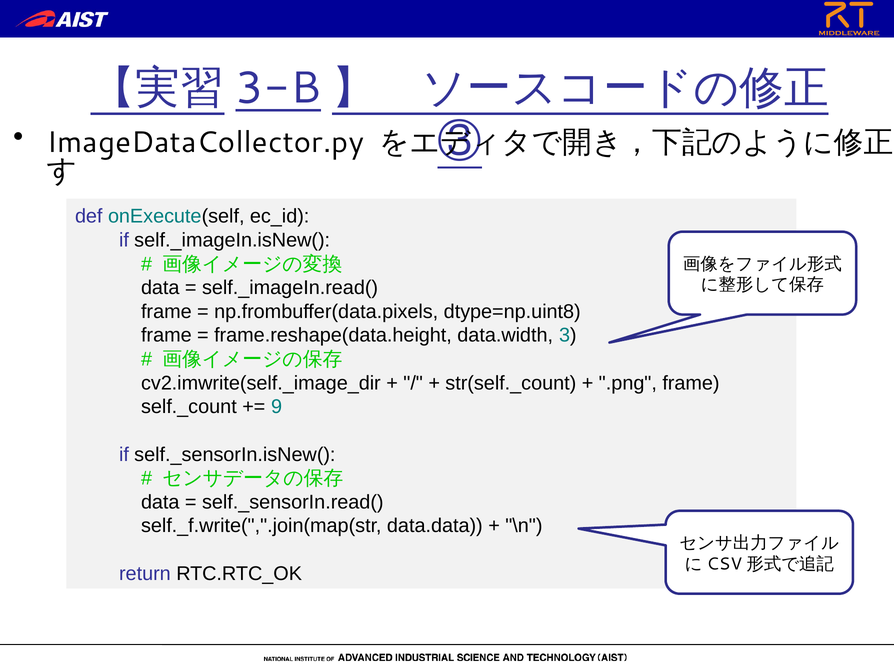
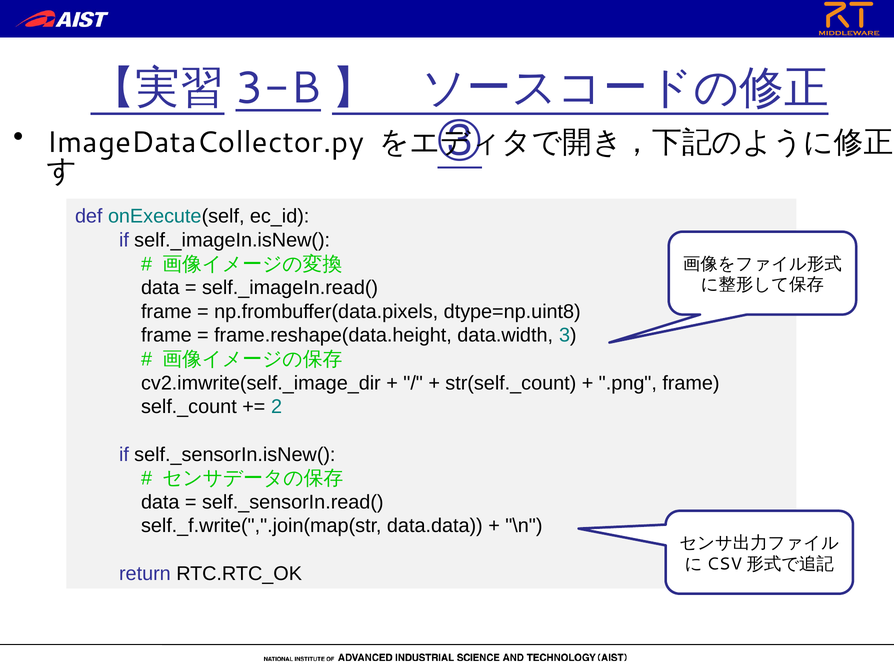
9: 9 -> 2
